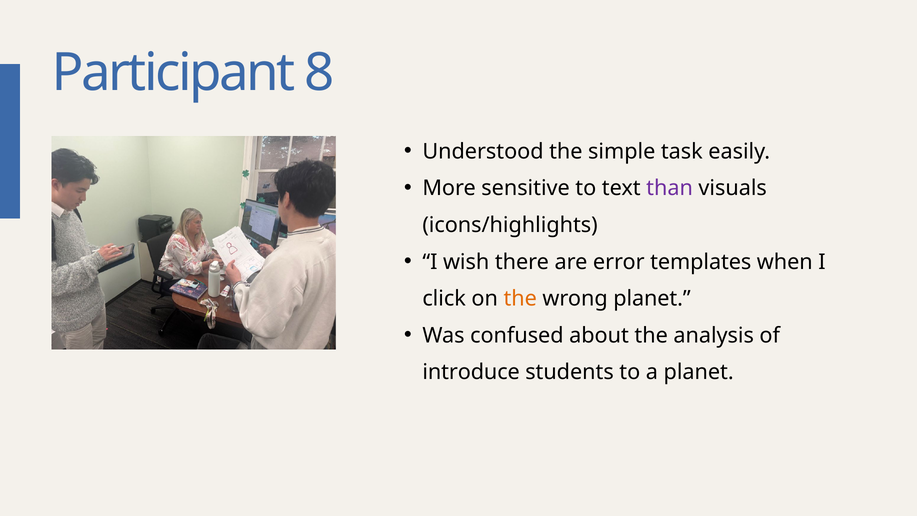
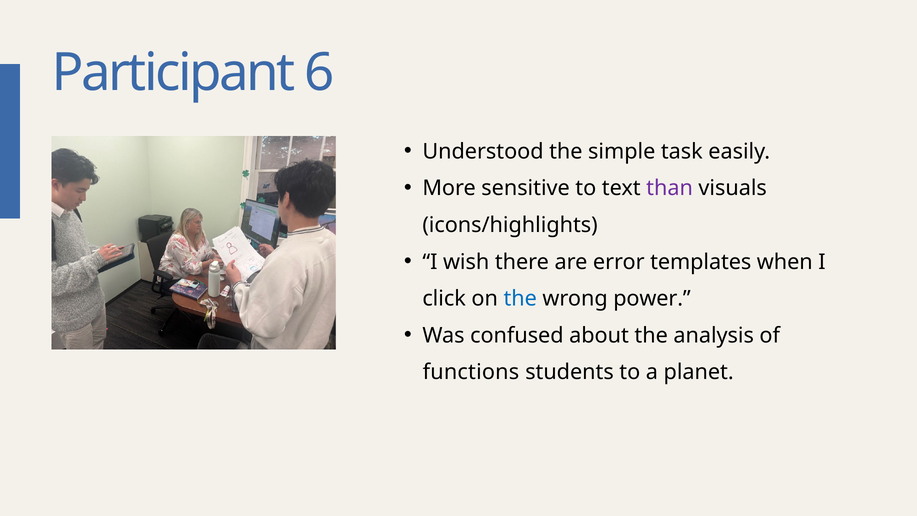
8: 8 -> 6
the at (520, 299) colour: orange -> blue
wrong planet: planet -> power
introduce: introduce -> functions
